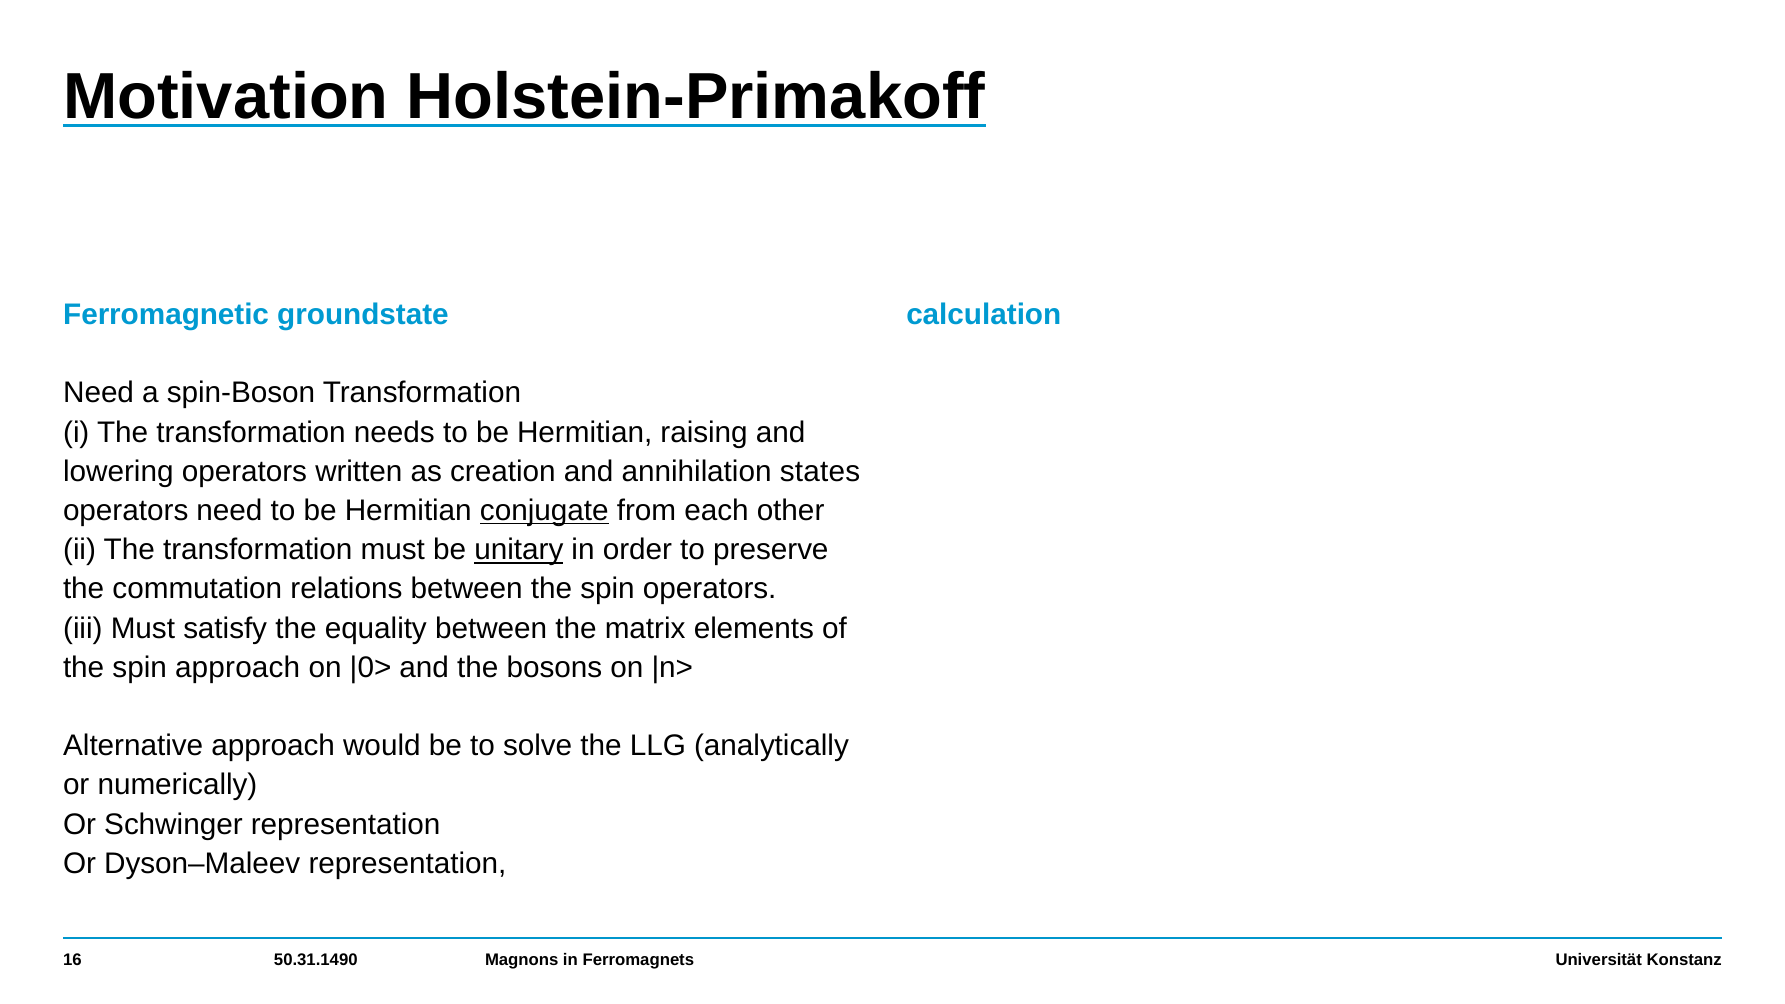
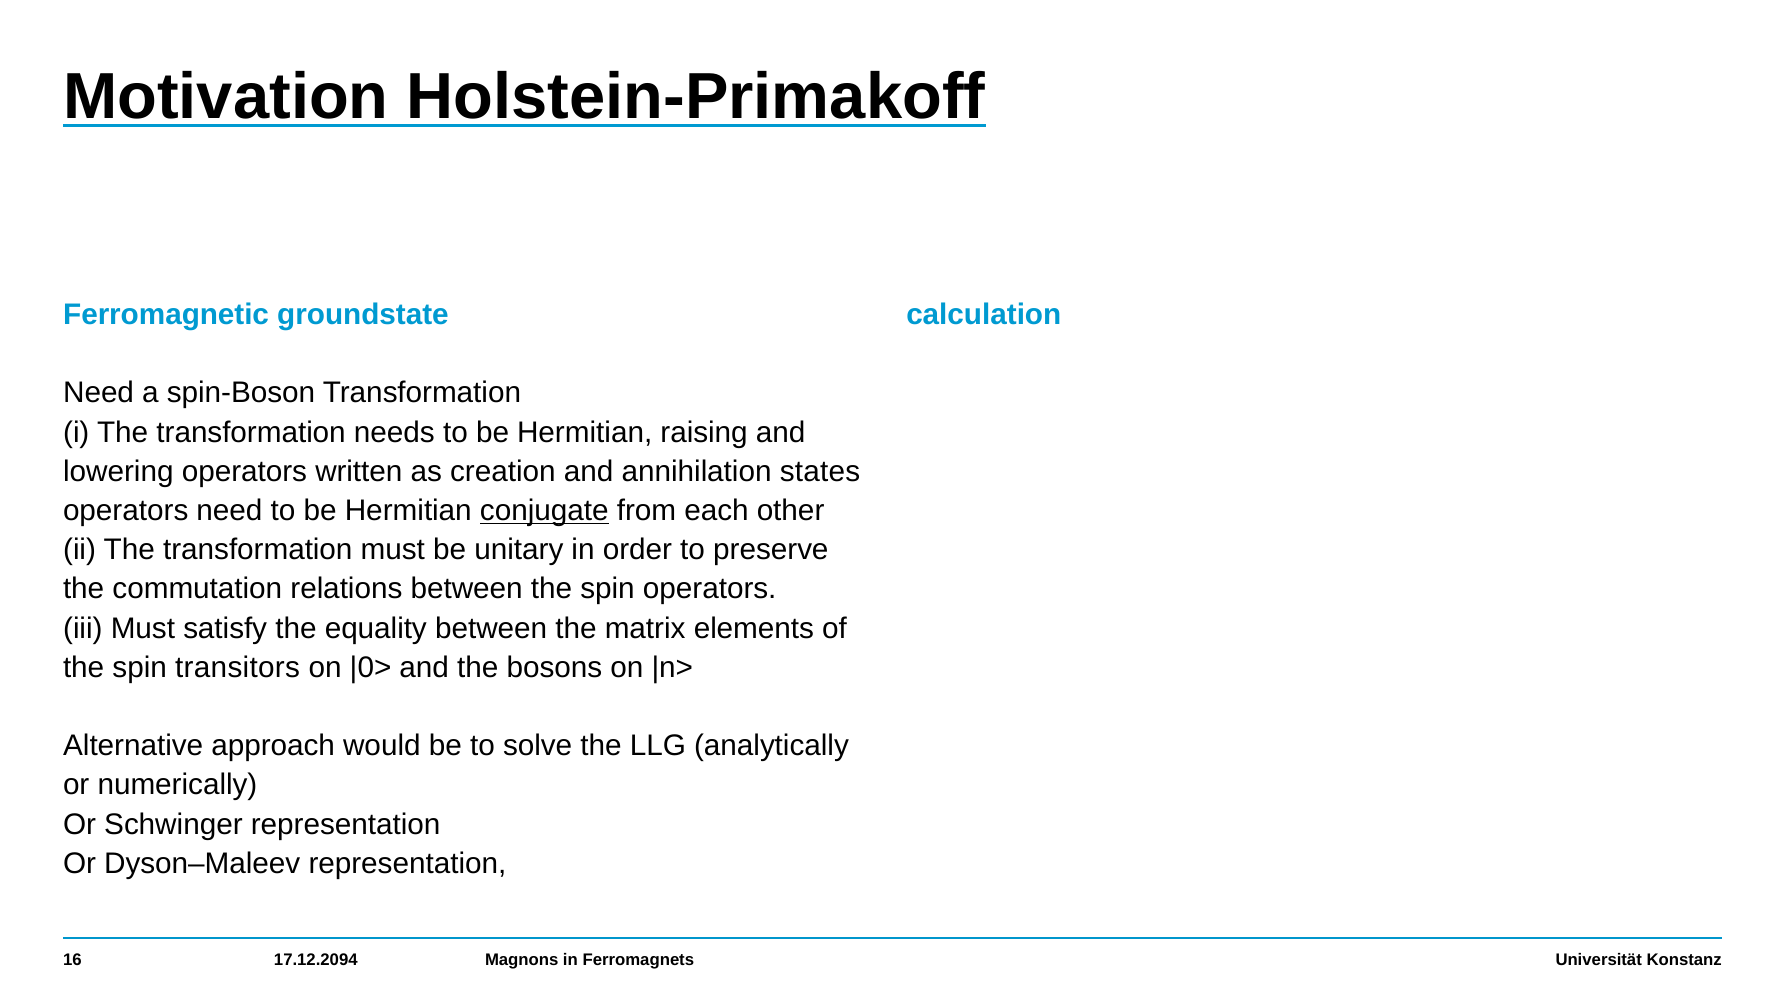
unitary underline: present -> none
spin approach: approach -> transitors
50.31.1490: 50.31.1490 -> 17.12.2094
